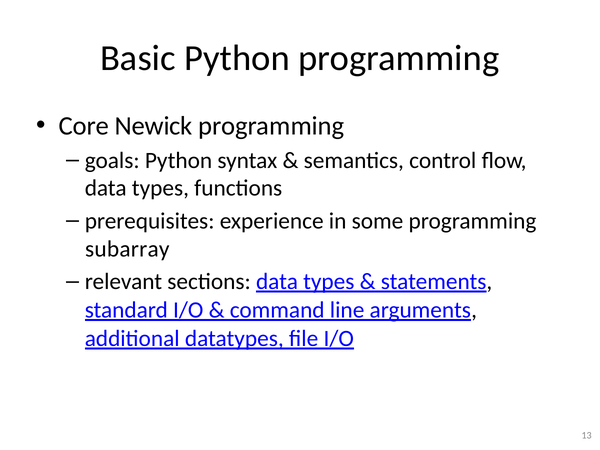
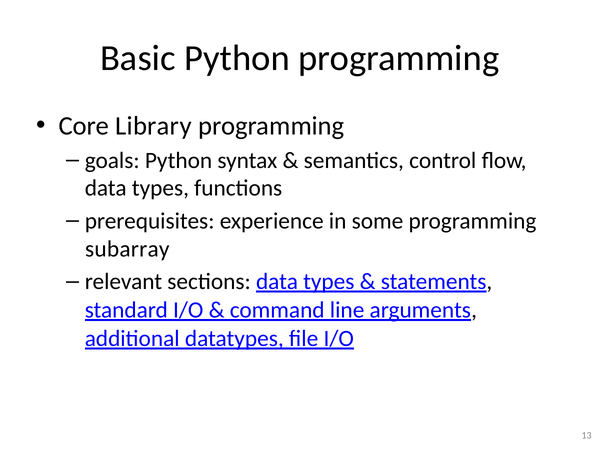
Newick: Newick -> Library
